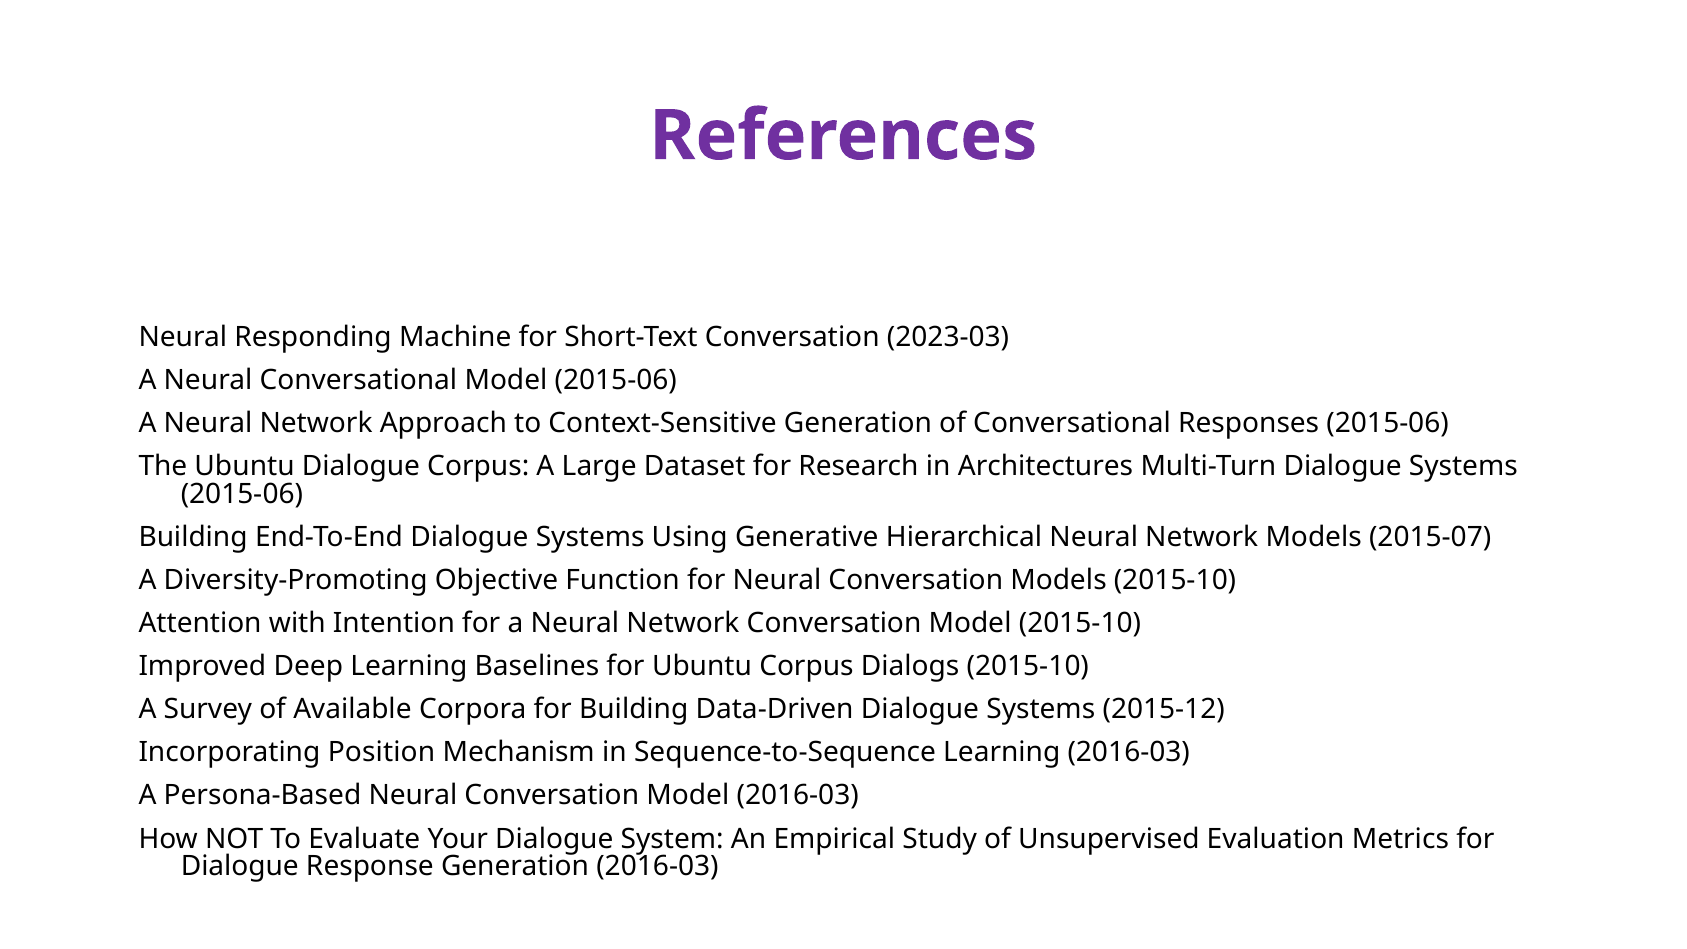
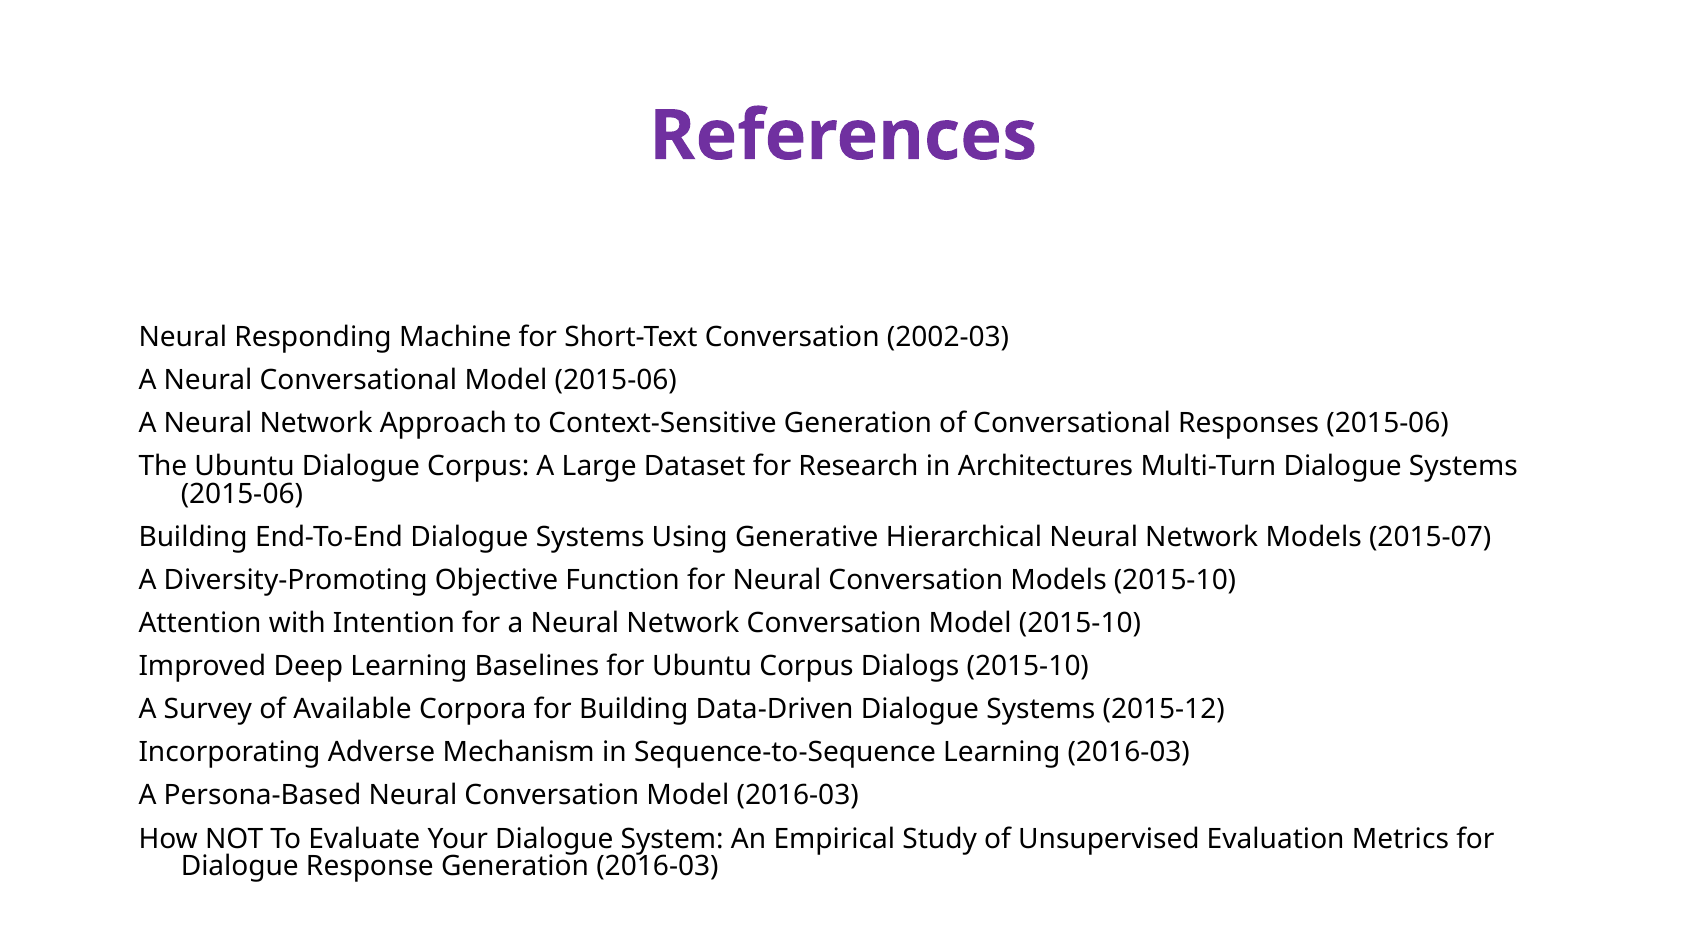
2023-03: 2023-03 -> 2002-03
Position: Position -> Adverse
